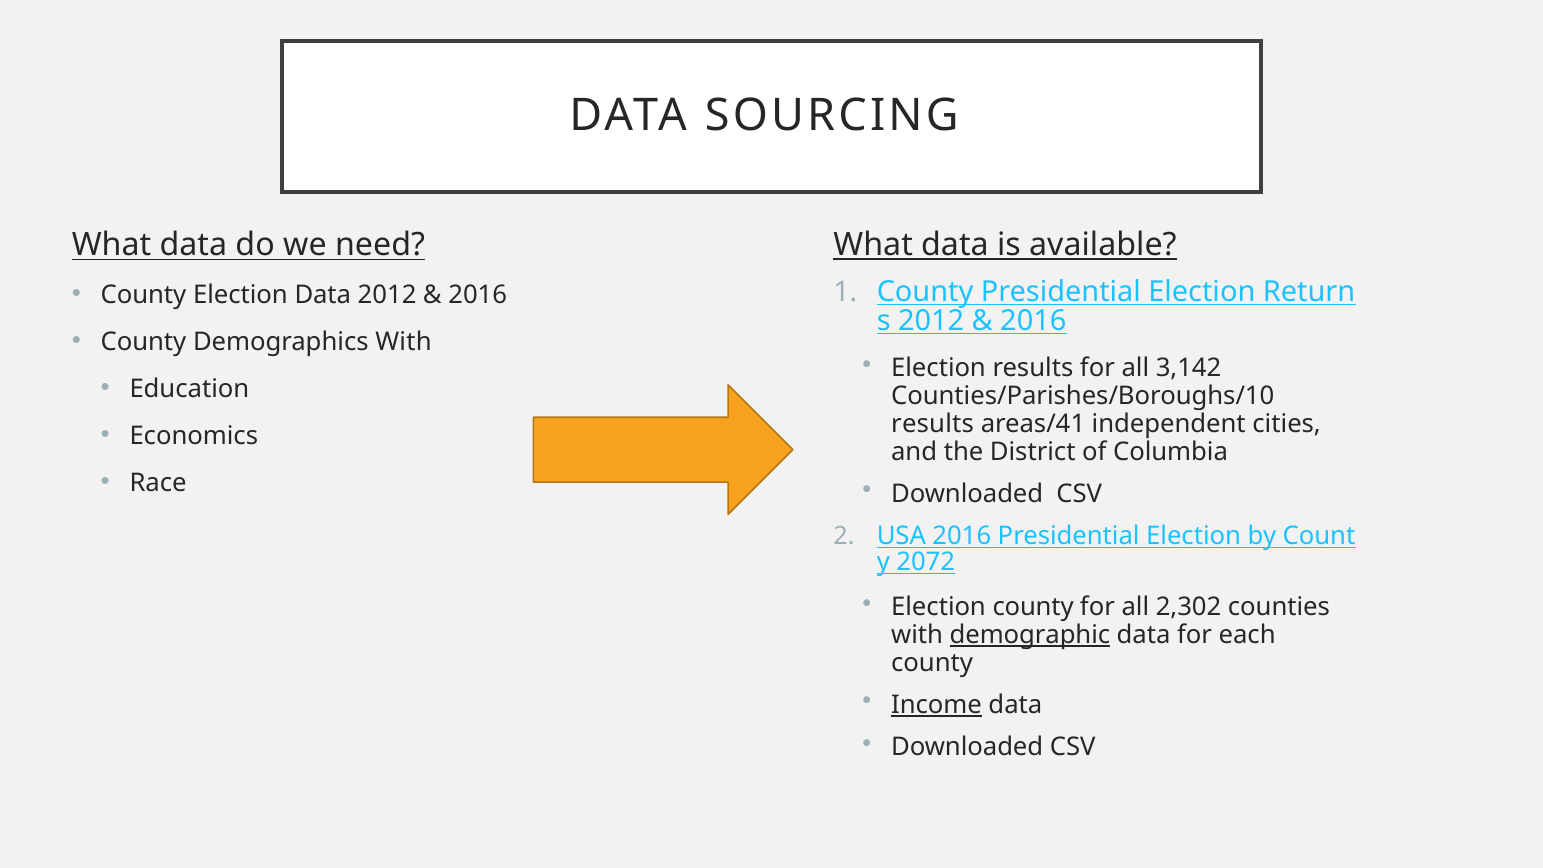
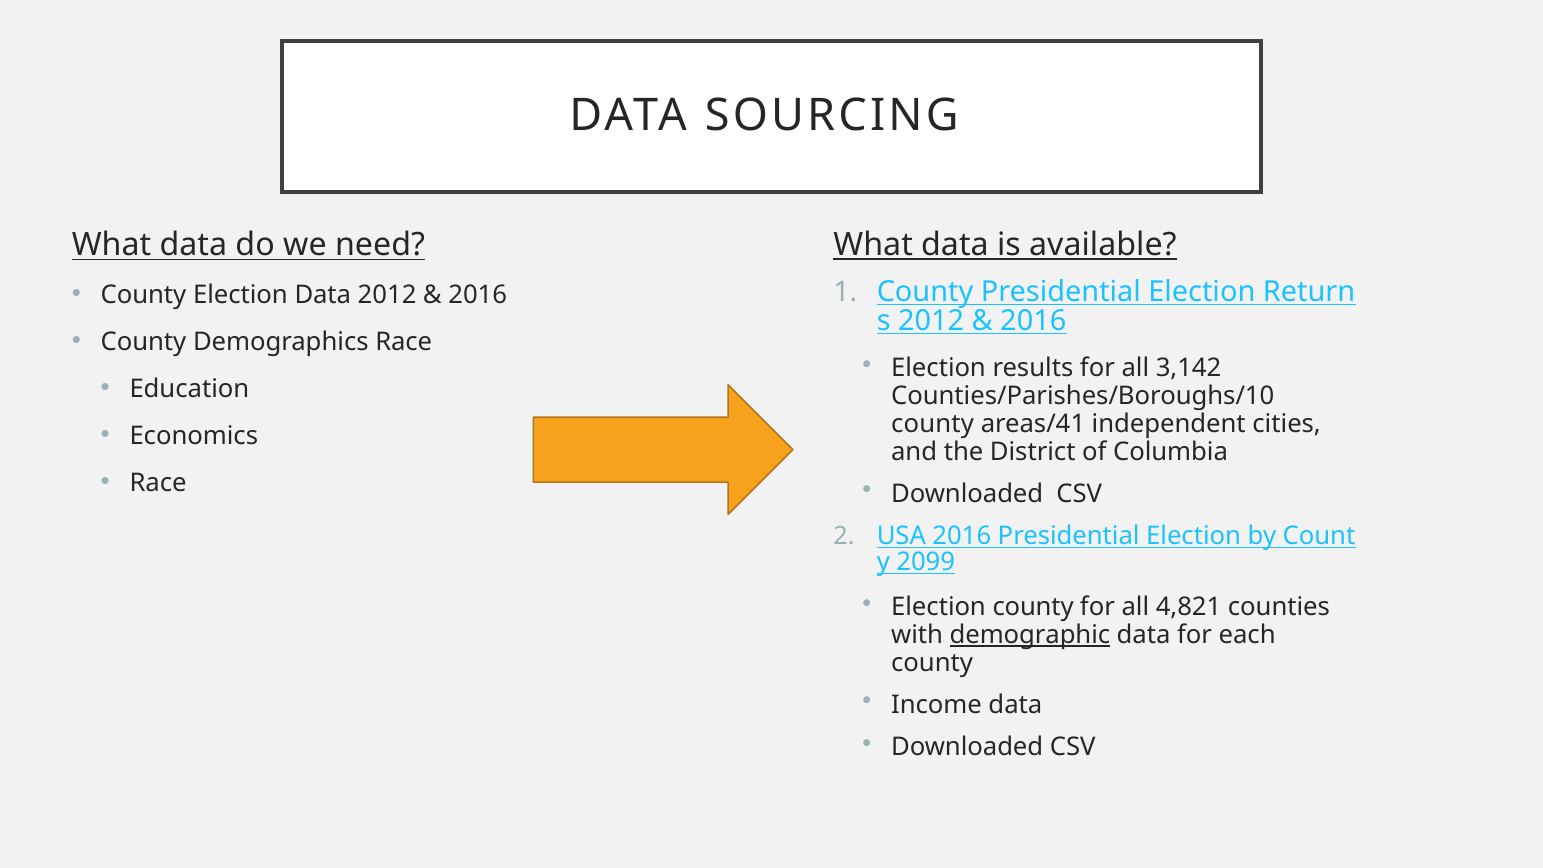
Demographics With: With -> Race
results at (933, 424): results -> county
2072: 2072 -> 2099
2,302: 2,302 -> 4,821
Income underline: present -> none
